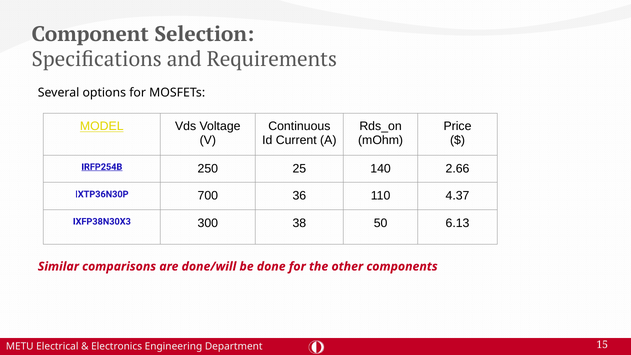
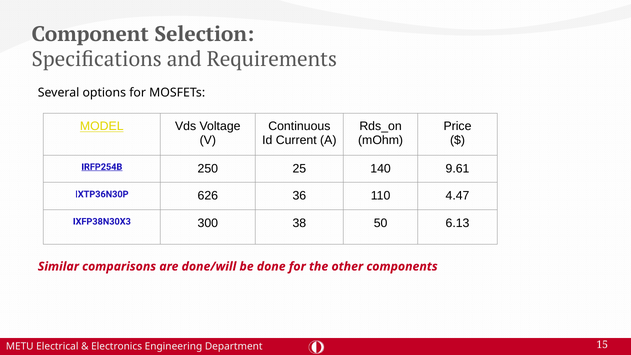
2.66: 2.66 -> 9.61
700: 700 -> 626
4.37: 4.37 -> 4.47
